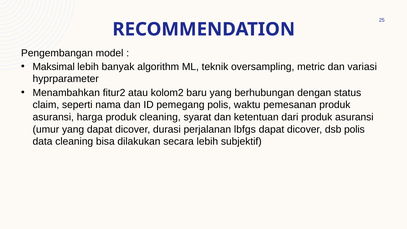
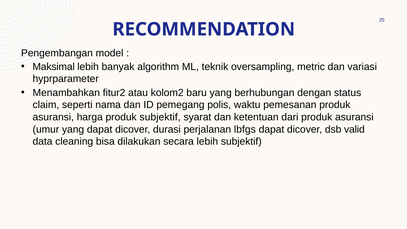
produk cleaning: cleaning -> subjektif
dsb polis: polis -> valid
